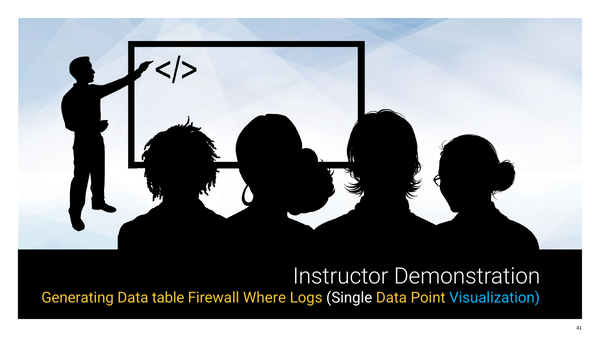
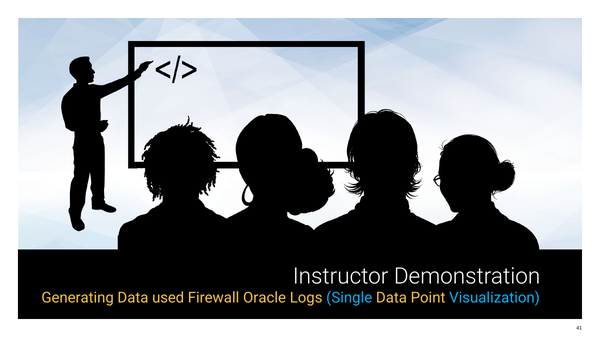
table: table -> used
Where: Where -> Oracle
Single colour: white -> light blue
